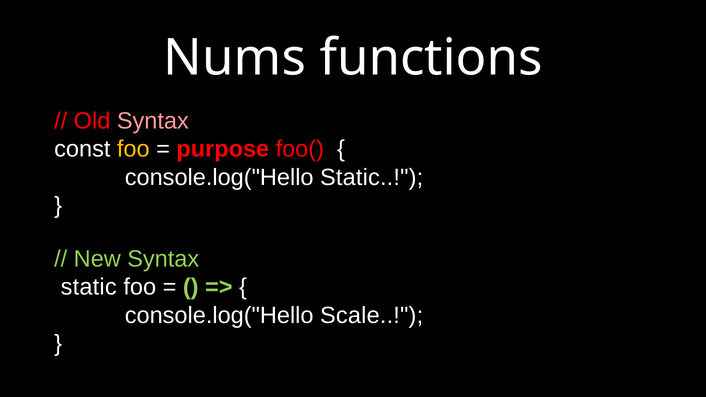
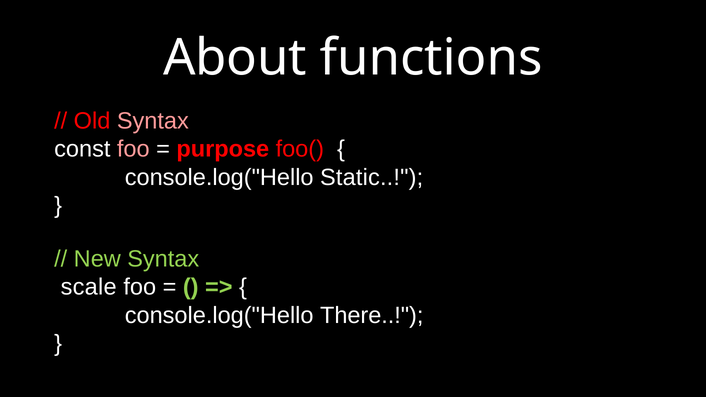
Nums: Nums -> About
foo at (133, 149) colour: yellow -> pink
static at (89, 287): static -> scale
Scale: Scale -> There
